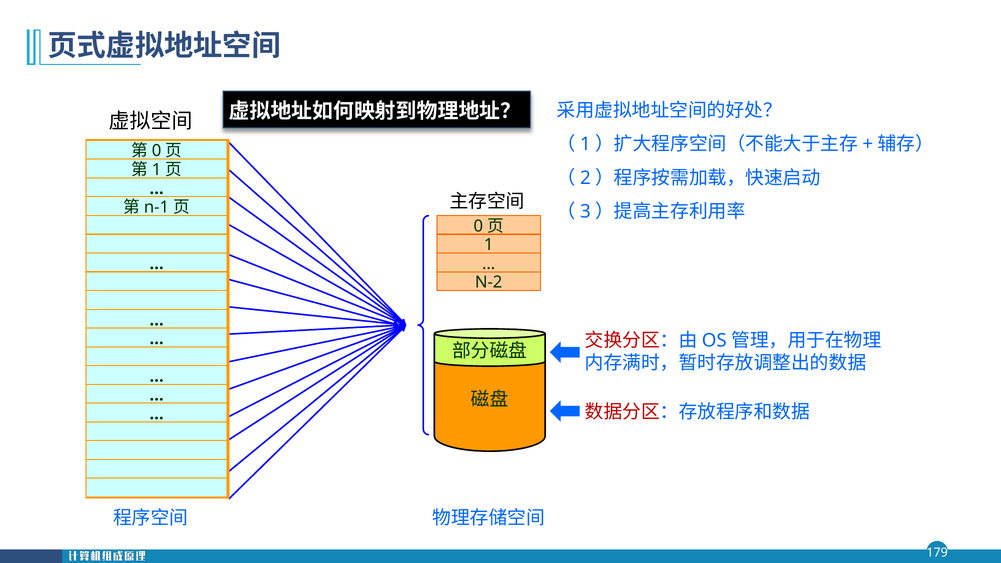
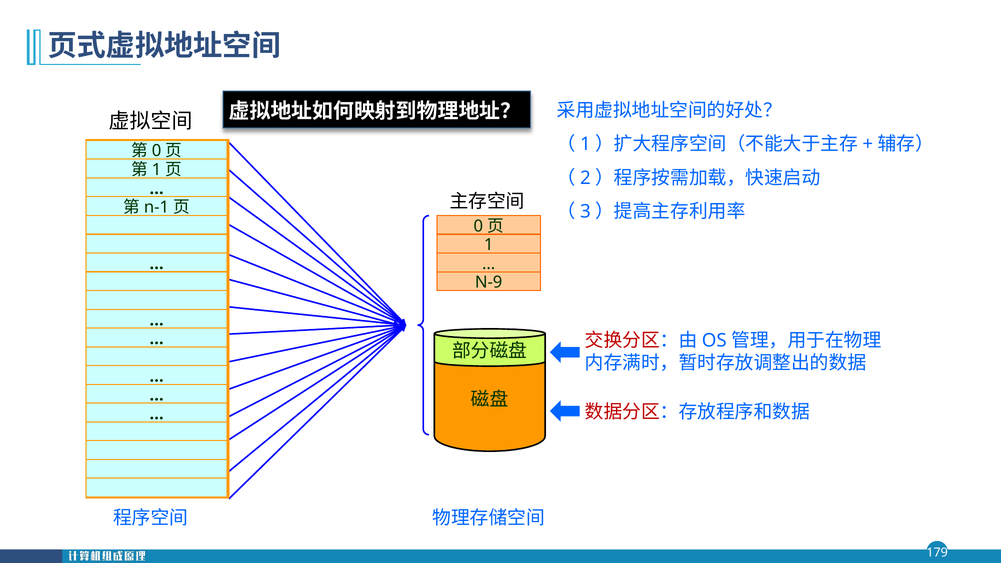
N-2: N-2 -> N-9
